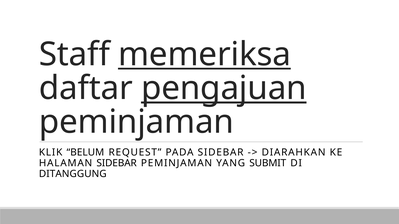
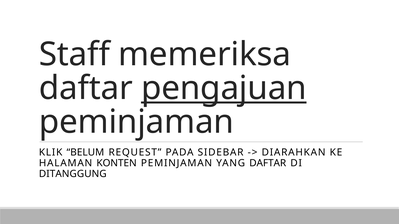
memeriksa underline: present -> none
HALAMAN SIDEBAR: SIDEBAR -> KONTEN
YANG SUBMIT: SUBMIT -> DAFTAR
